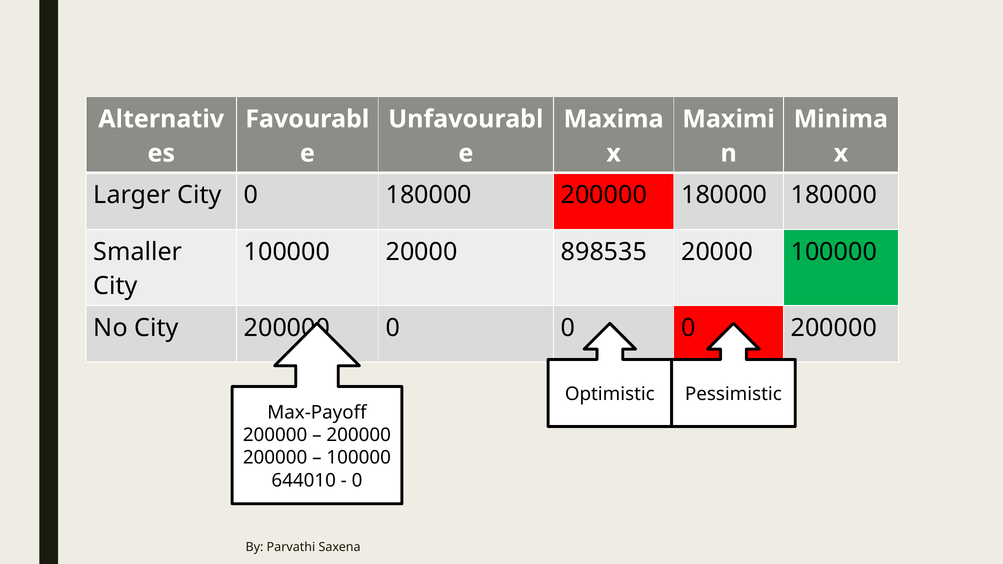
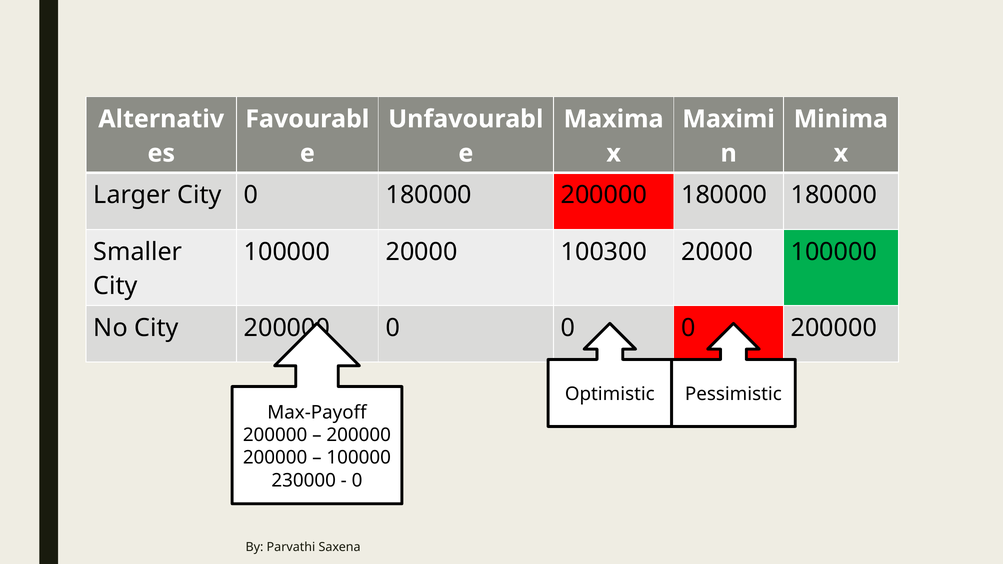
898535: 898535 -> 100300
644010: 644010 -> 230000
